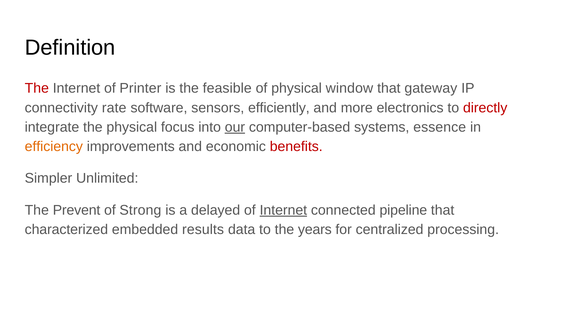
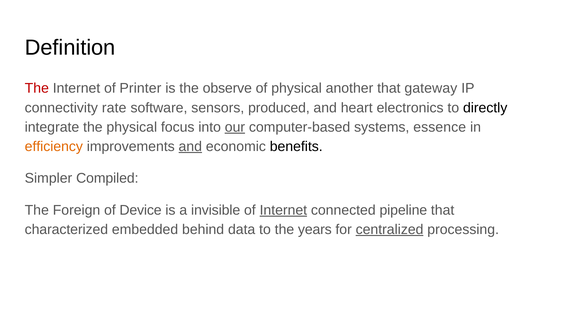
feasible: feasible -> observe
window: window -> another
efficiently: efficiently -> produced
more: more -> heart
directly colour: red -> black
and at (190, 146) underline: none -> present
benefits colour: red -> black
Unlimited: Unlimited -> Compiled
Prevent: Prevent -> Foreign
Strong: Strong -> Device
delayed: delayed -> invisible
results: results -> behind
centralized underline: none -> present
